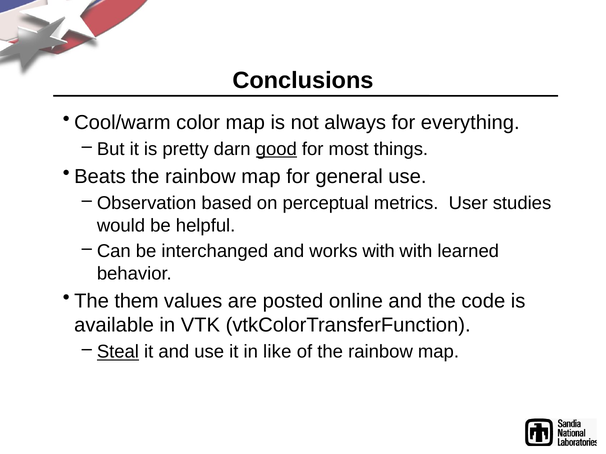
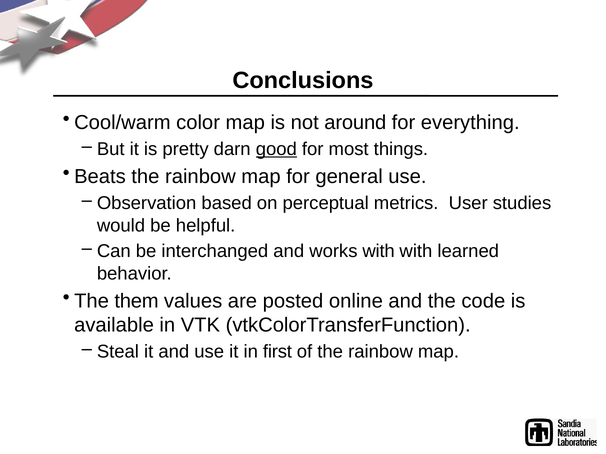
always: always -> around
Steal underline: present -> none
like: like -> first
